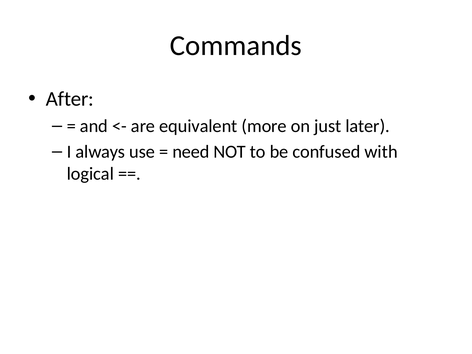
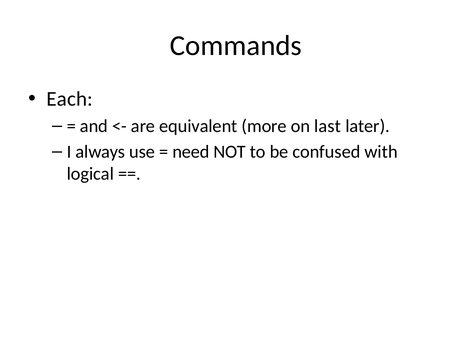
After: After -> Each
just: just -> last
